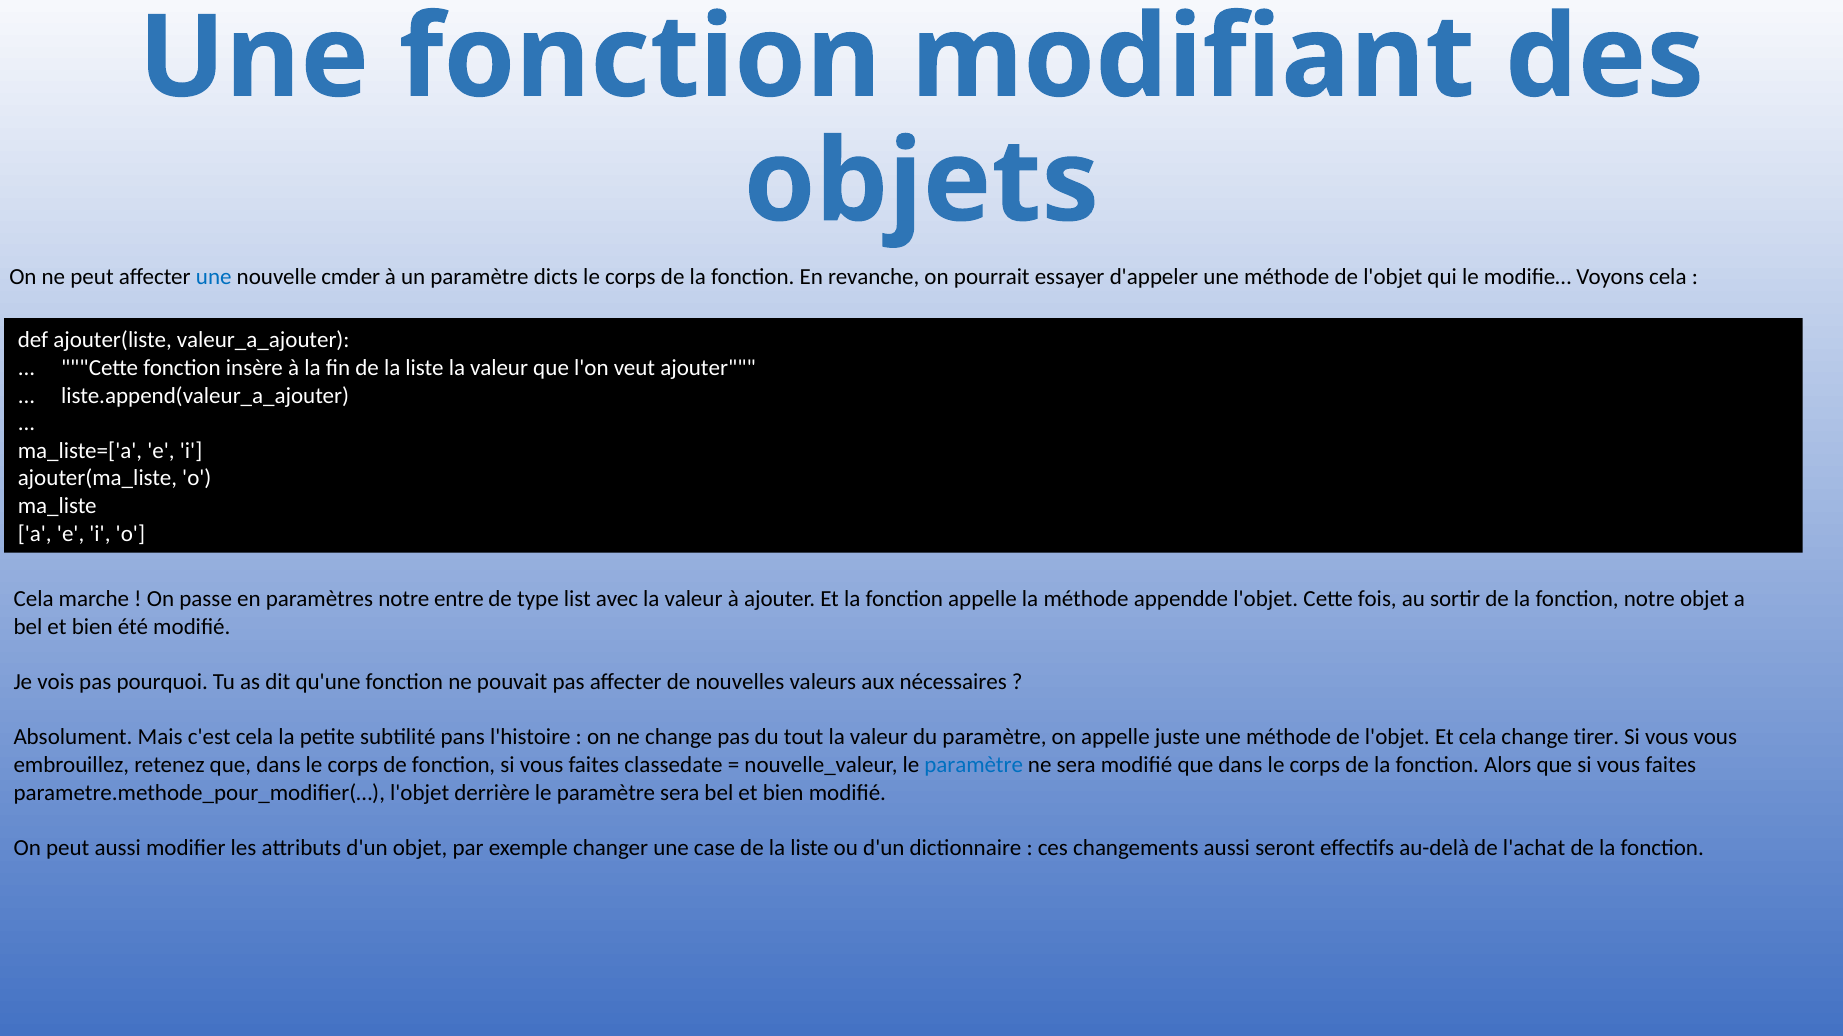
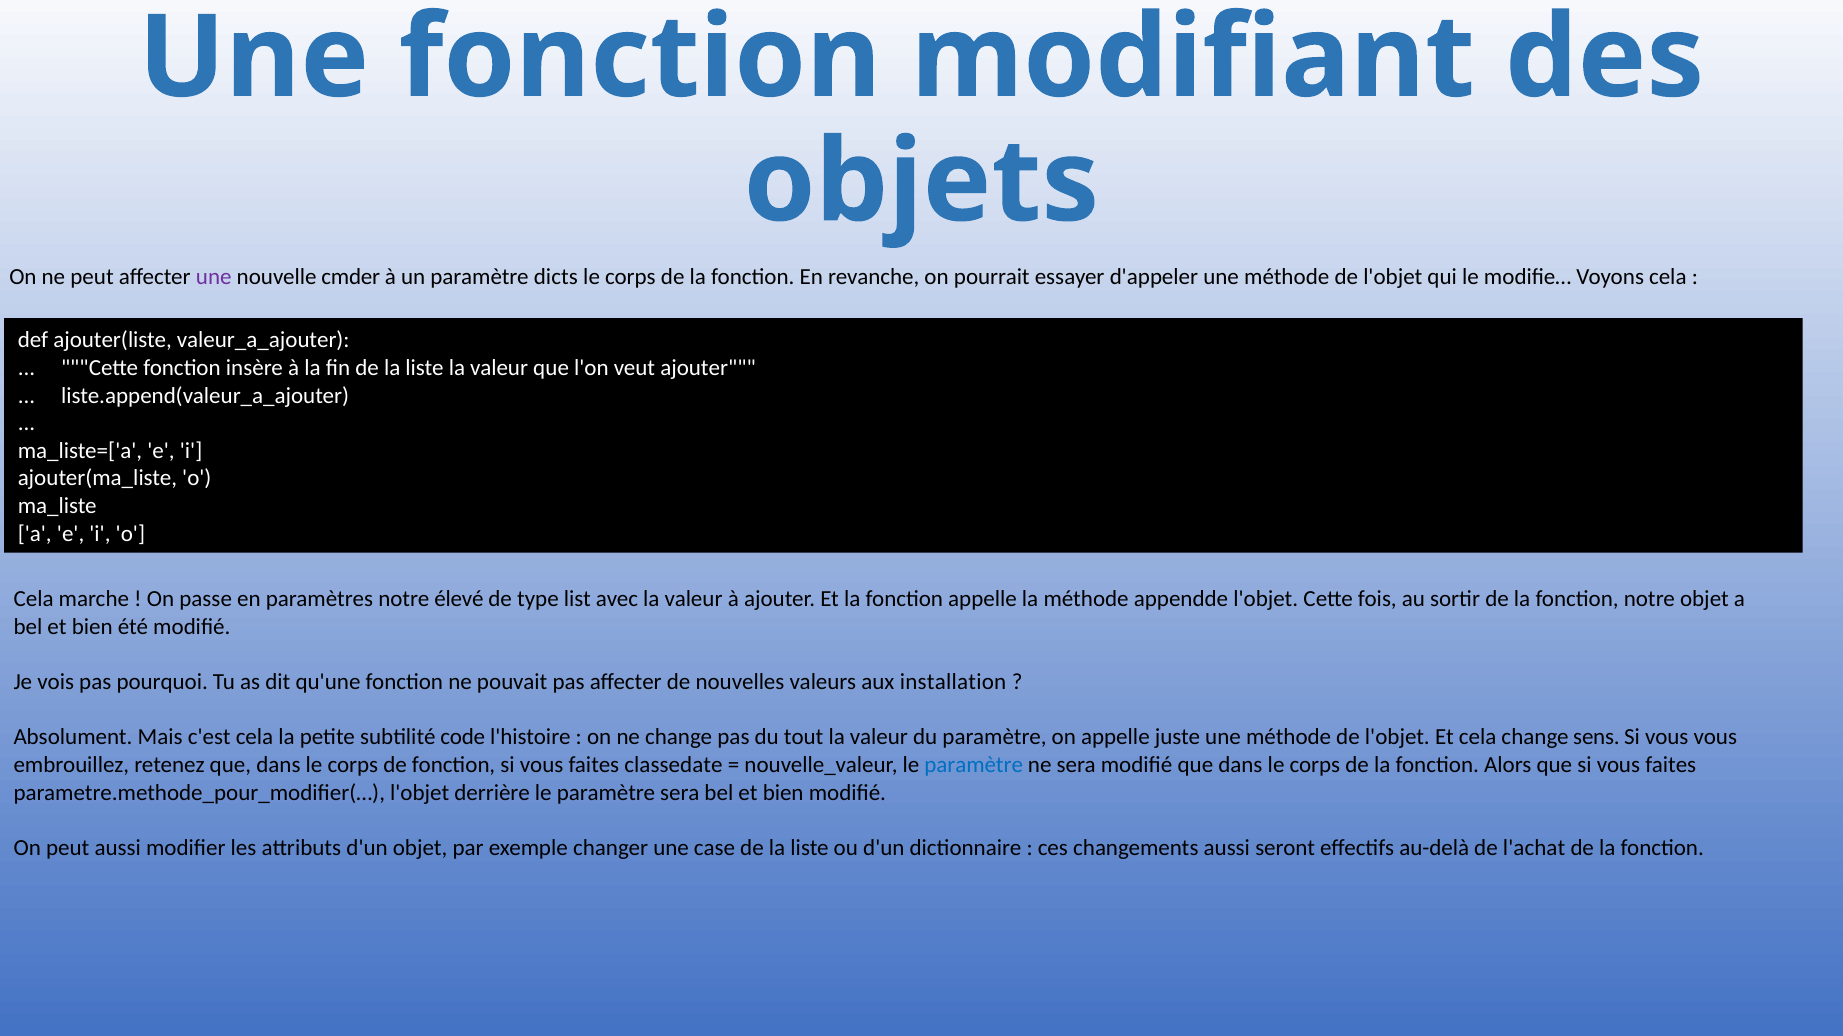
une at (214, 277) colour: blue -> purple
entre: entre -> élevé
nécessaires: nécessaires -> installation
pans: pans -> code
tirer: tirer -> sens
